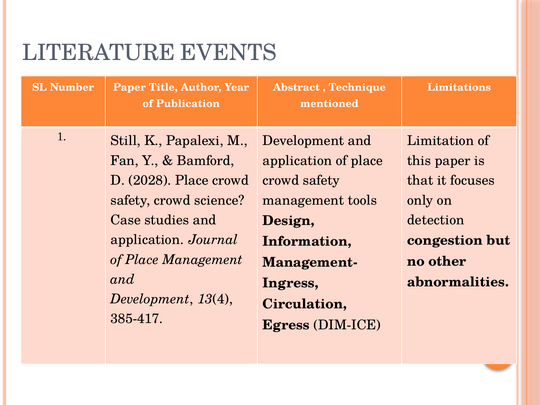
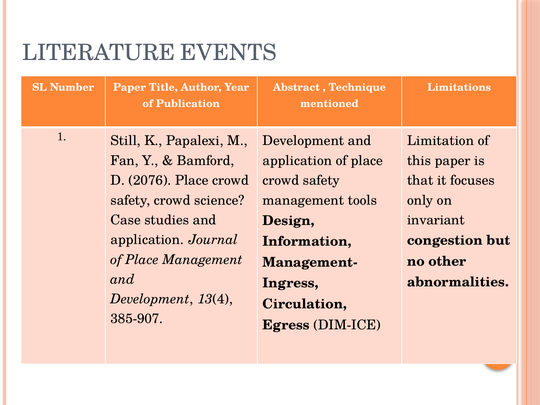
2028: 2028 -> 2076
detection: detection -> invariant
385-417: 385-417 -> 385-907
